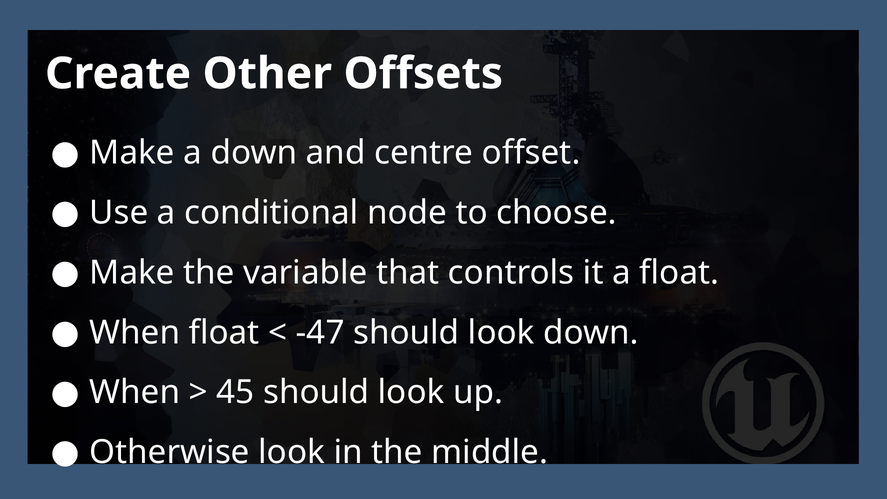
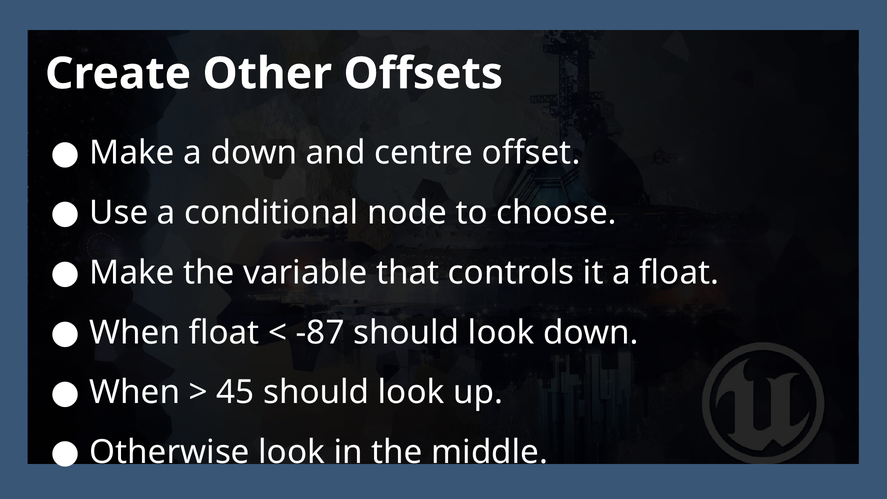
-47: -47 -> -87
